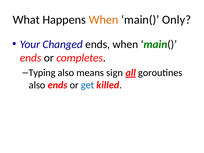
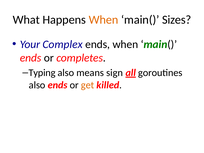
Only: Only -> Sizes
Changed: Changed -> Complex
get colour: blue -> orange
